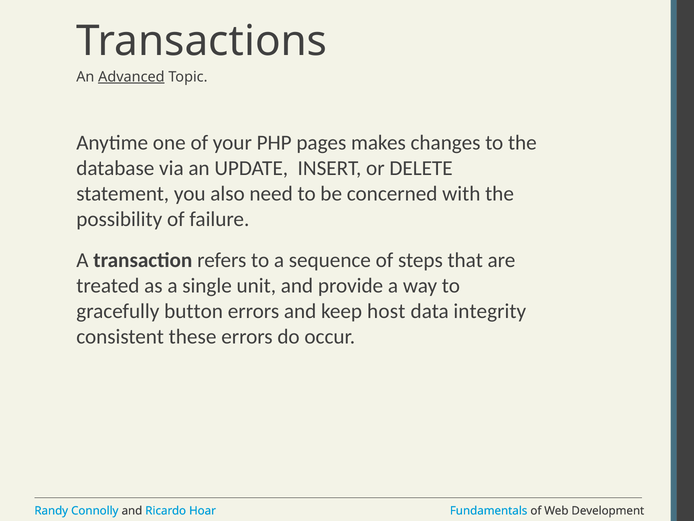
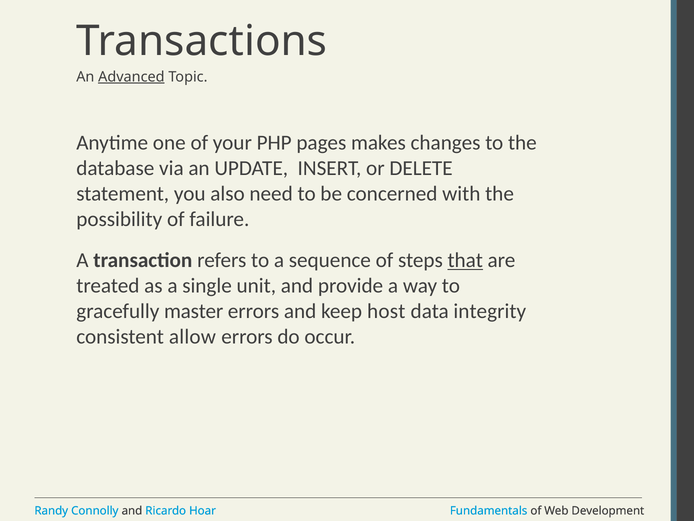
that underline: none -> present
button: button -> master
these: these -> allow
